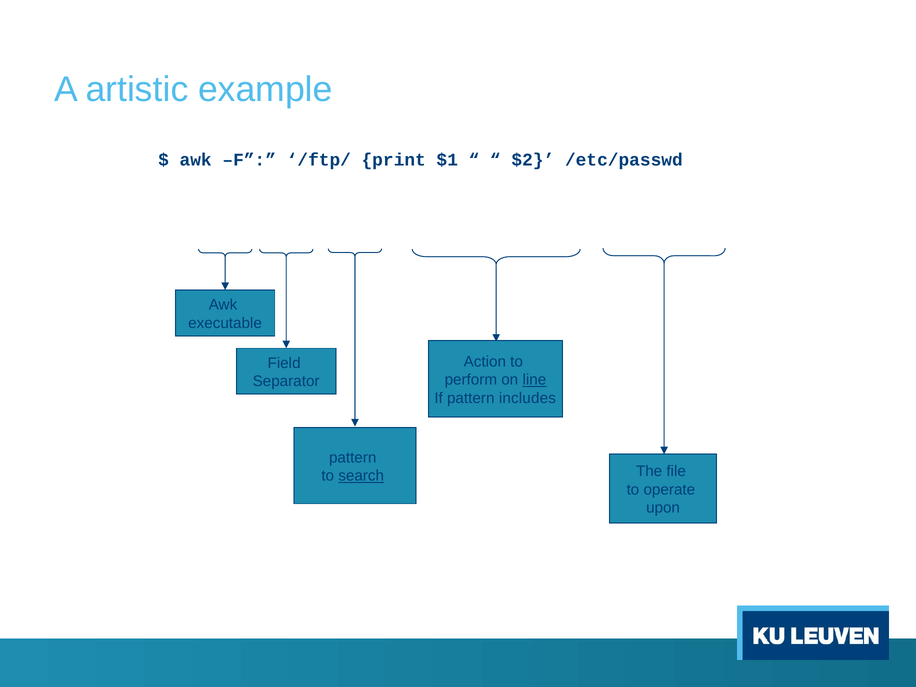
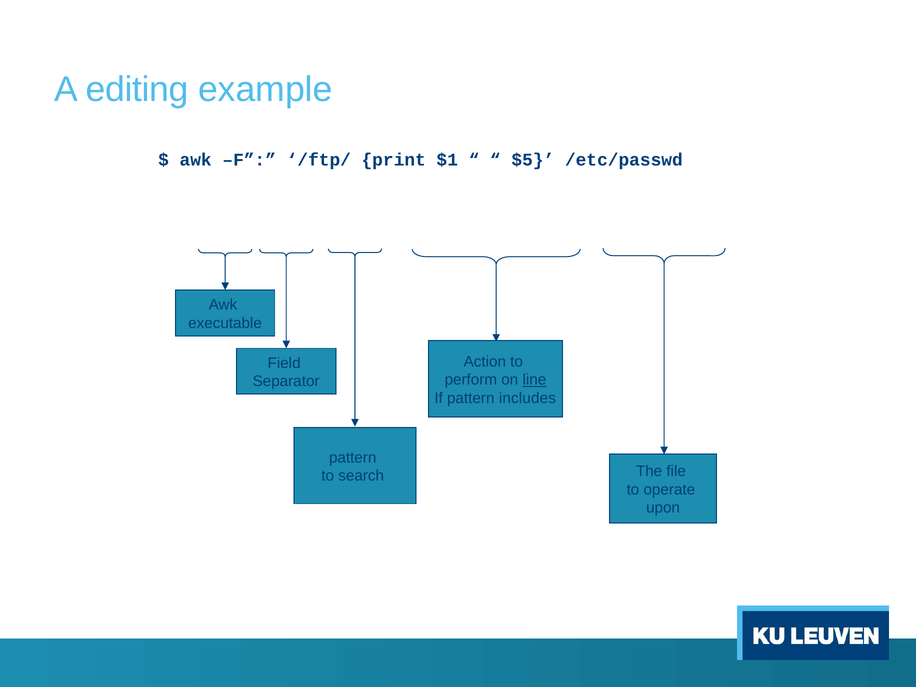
artistic: artistic -> editing
$2: $2 -> $5
search underline: present -> none
